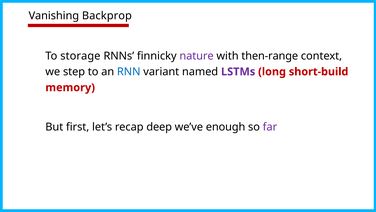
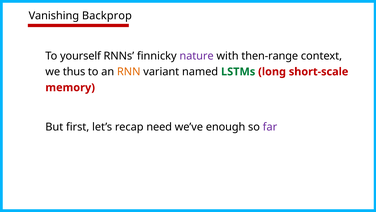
storage: storage -> yourself
step: step -> thus
RNN colour: blue -> orange
LSTMs colour: purple -> green
short-build: short-build -> short-scale
deep: deep -> need
